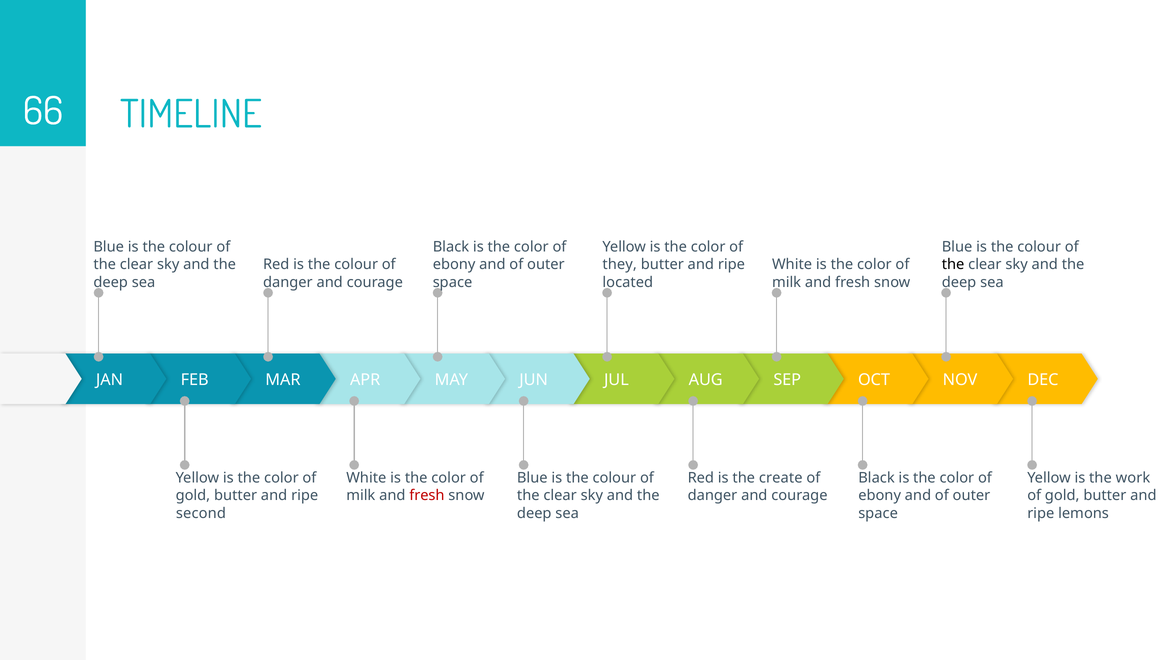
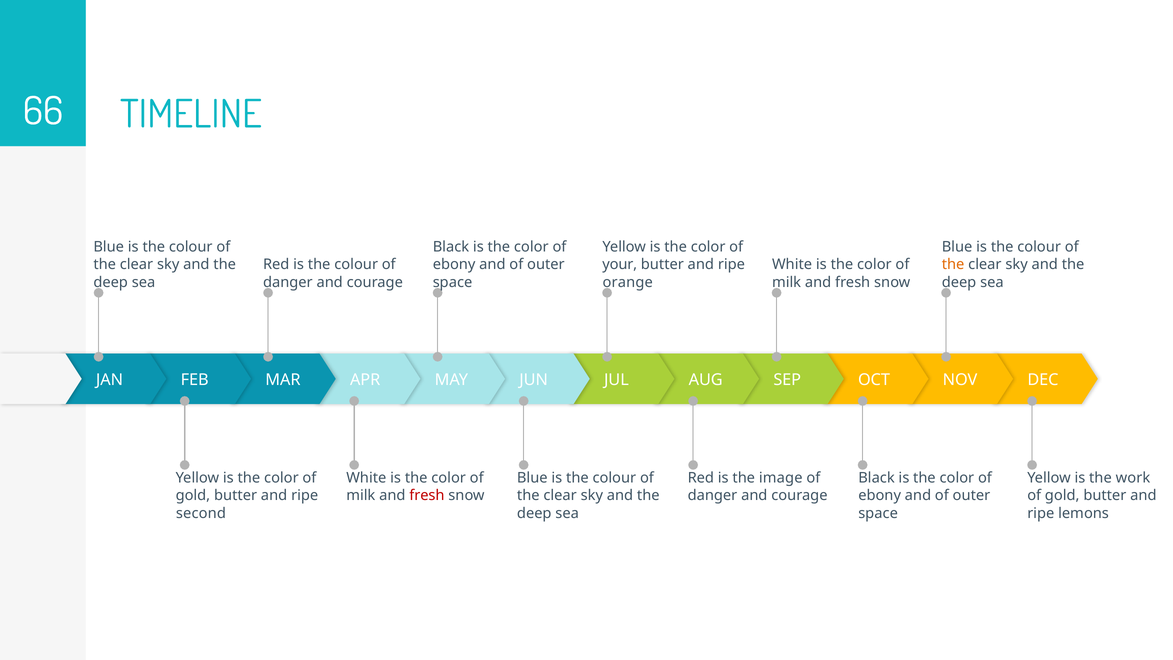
they: they -> your
the at (953, 265) colour: black -> orange
located: located -> orange
create: create -> image
